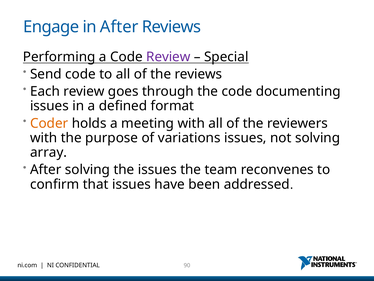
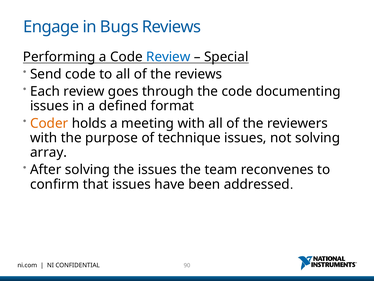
in After: After -> Bugs
Review at (168, 57) colour: purple -> blue
variations: variations -> technique
